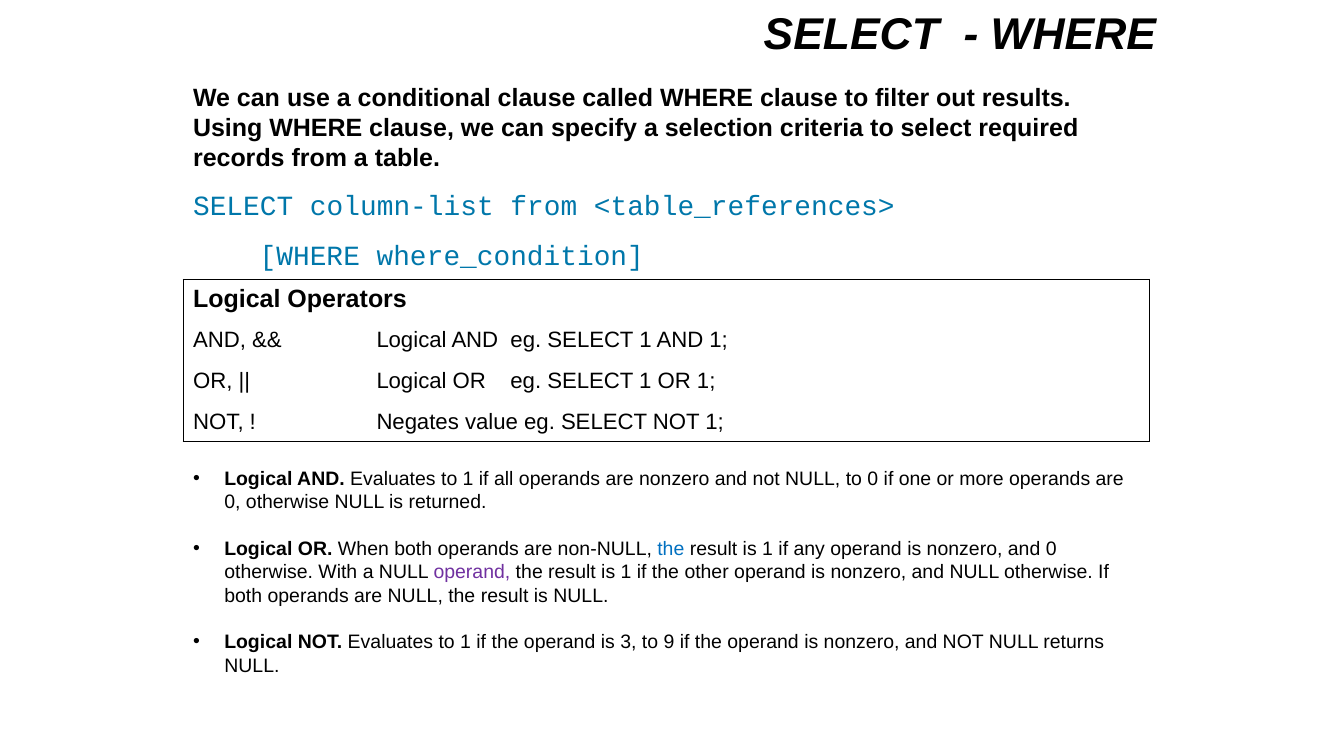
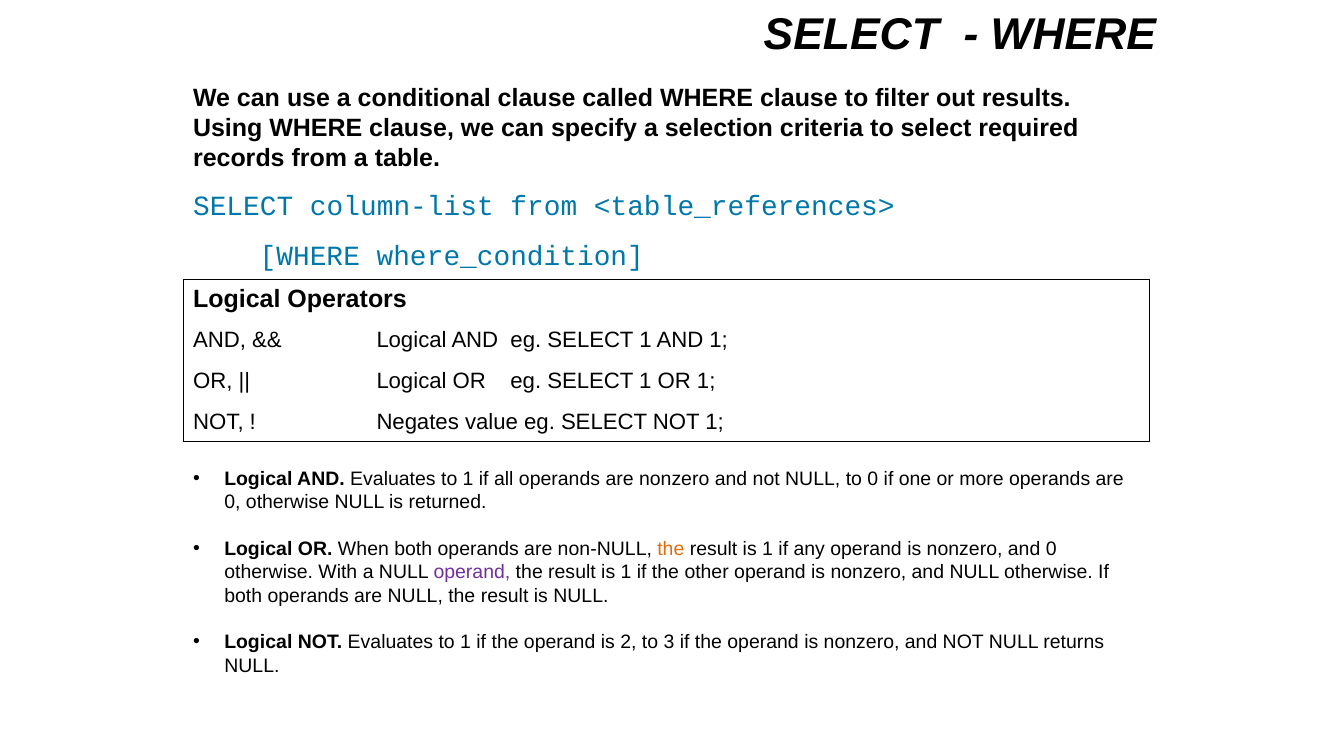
the at (671, 549) colour: blue -> orange
3: 3 -> 2
9: 9 -> 3
